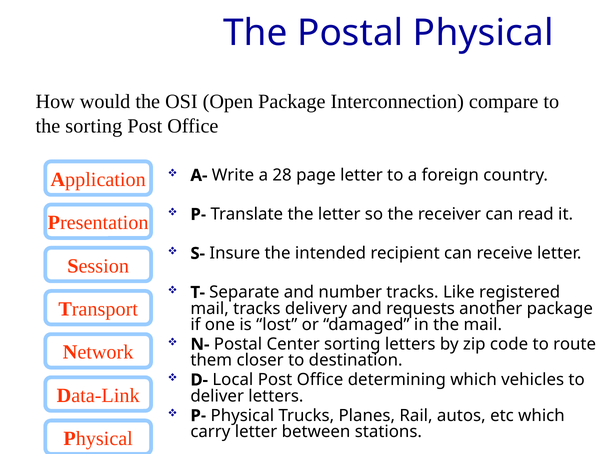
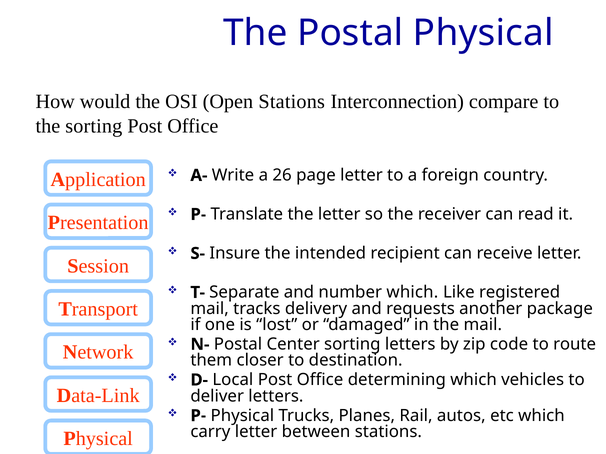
Open Package: Package -> Stations
28: 28 -> 26
number tracks: tracks -> which
